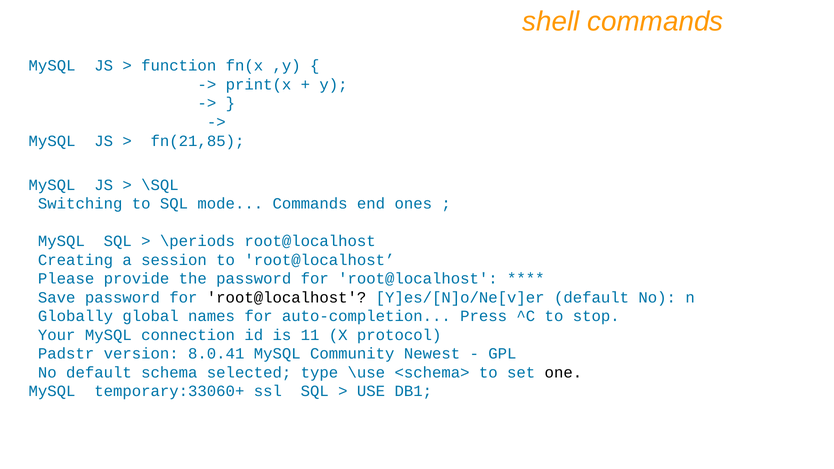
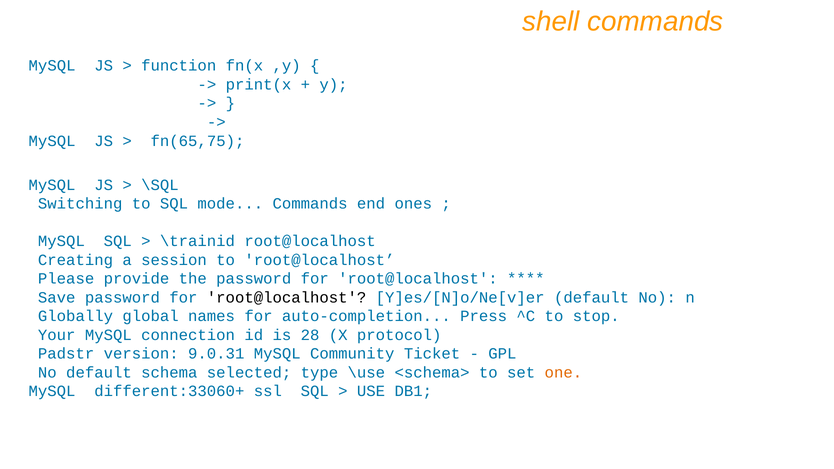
fn(21,85: fn(21,85 -> fn(65,75
\periods: \periods -> \trainid
11: 11 -> 28
8.0.41: 8.0.41 -> 9.0.31
Newest: Newest -> Ticket
one colour: black -> orange
temporary:33060+: temporary:33060+ -> different:33060+
